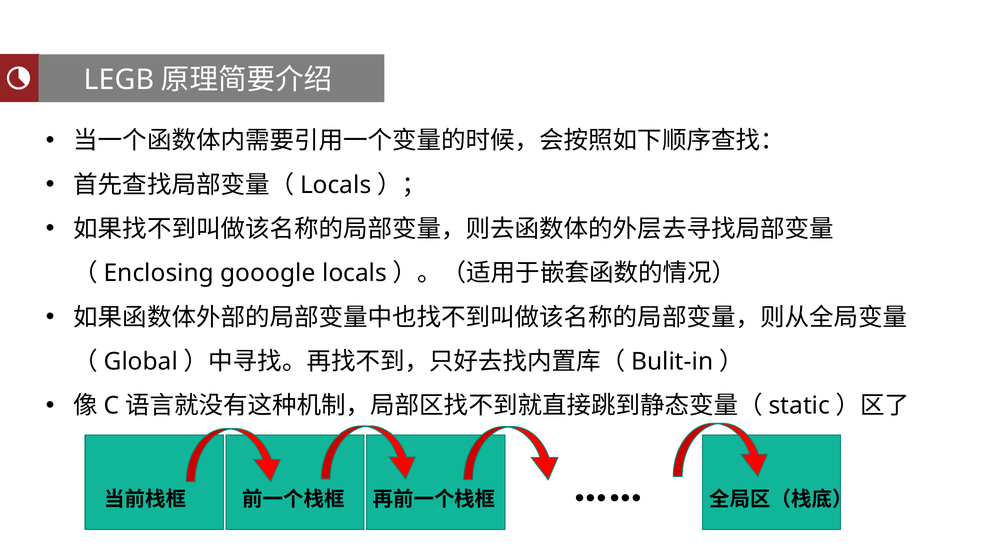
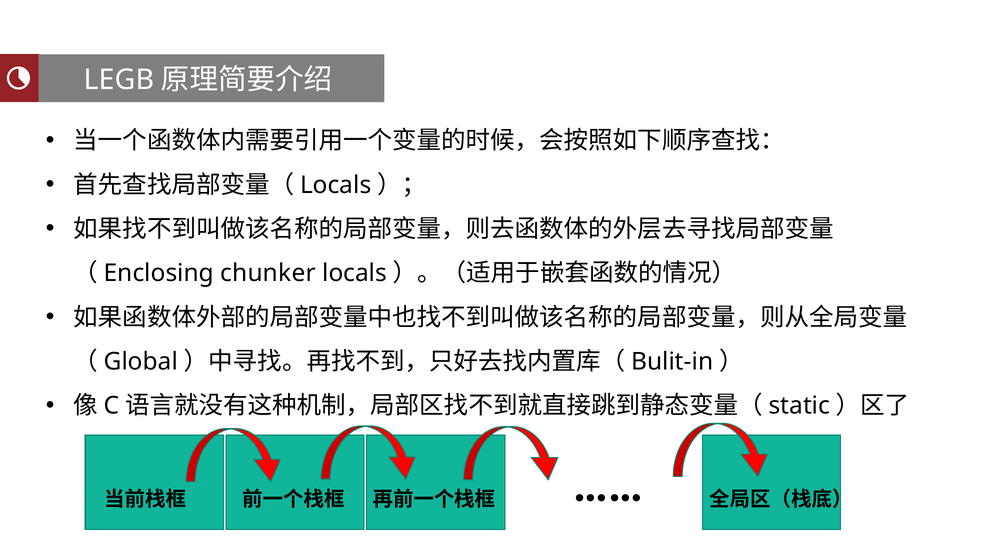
gooogle: gooogle -> chunker
